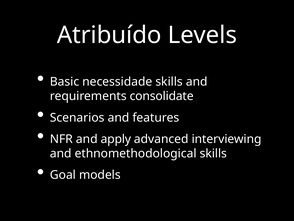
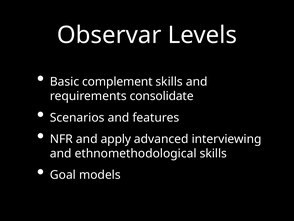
Atribuído: Atribuído -> Observar
necessidade: necessidade -> complement
